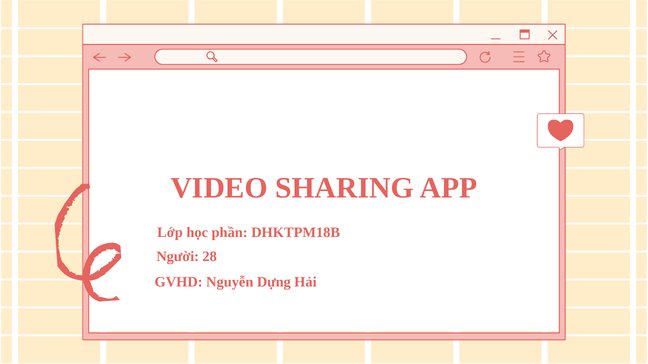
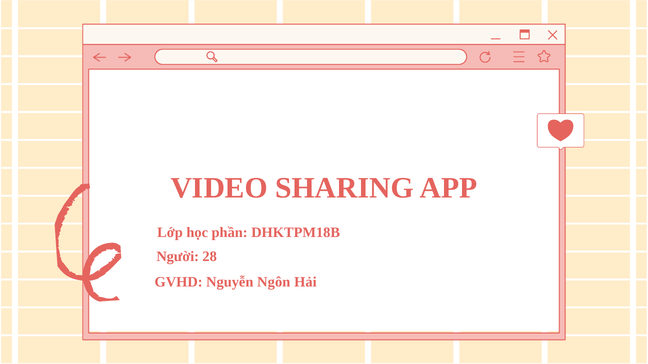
Dựng: Dựng -> Ngôn
